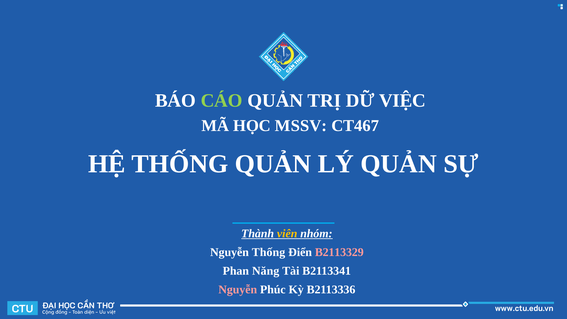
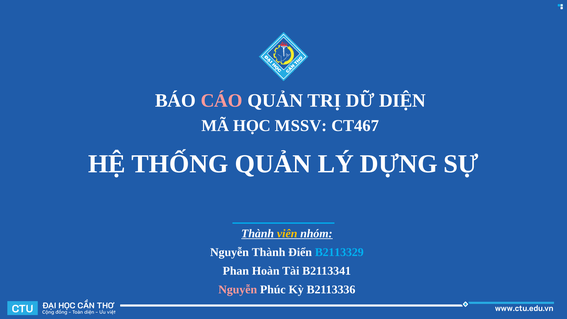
CÁO colour: light green -> pink
DỮ VIỆC: VIỆC -> DIỆN
LÝ QUẢN: QUẢN -> DỰNG
Nguyễn Thống: Thống -> Thành
B2113329 colour: pink -> light blue
Năng: Năng -> Hoàn
